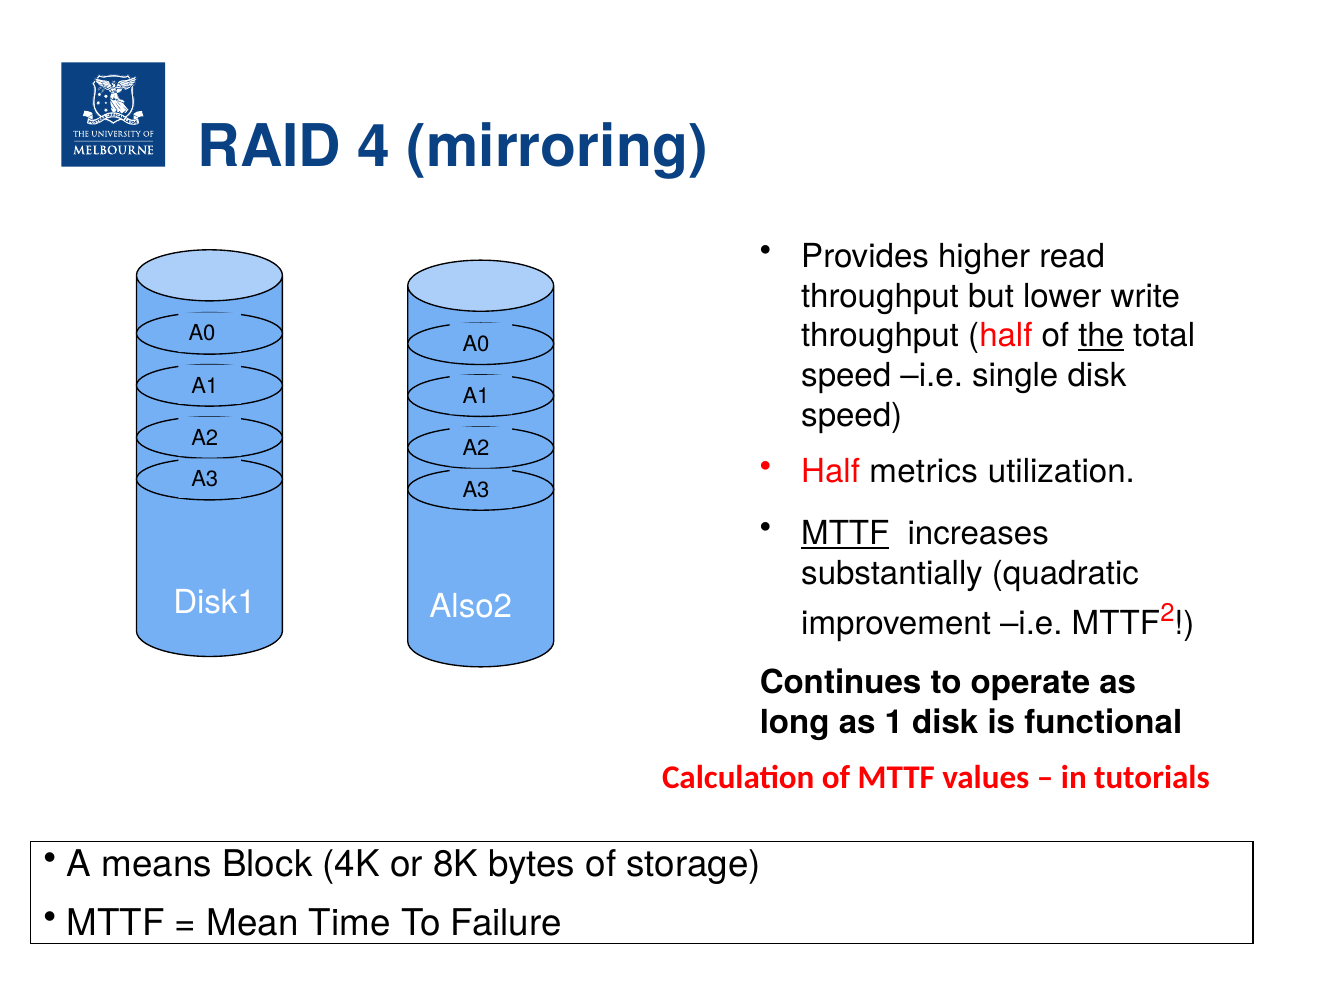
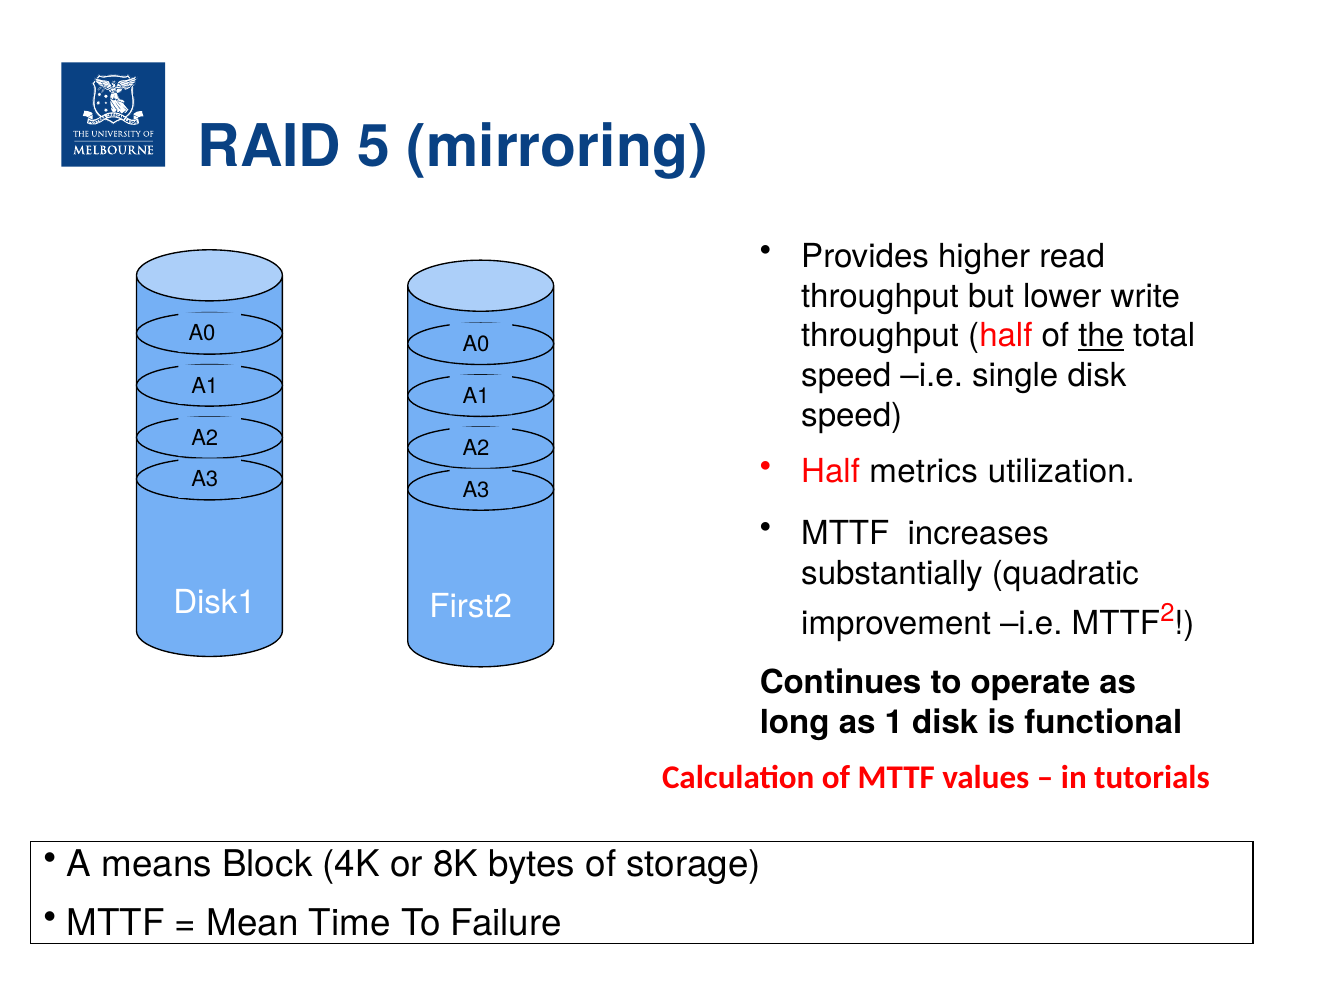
4: 4 -> 5
MTTF at (845, 533) underline: present -> none
Also2: Also2 -> First2
